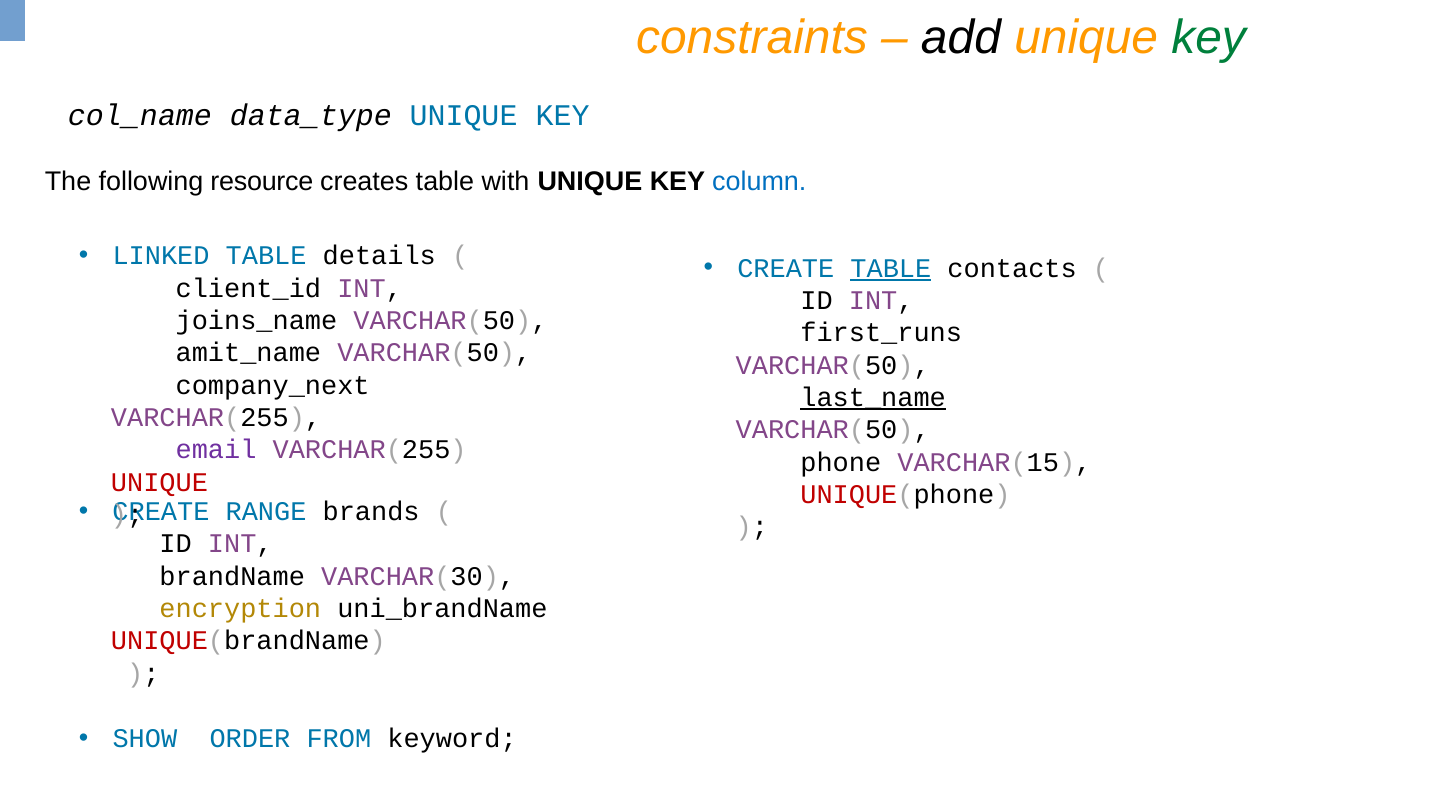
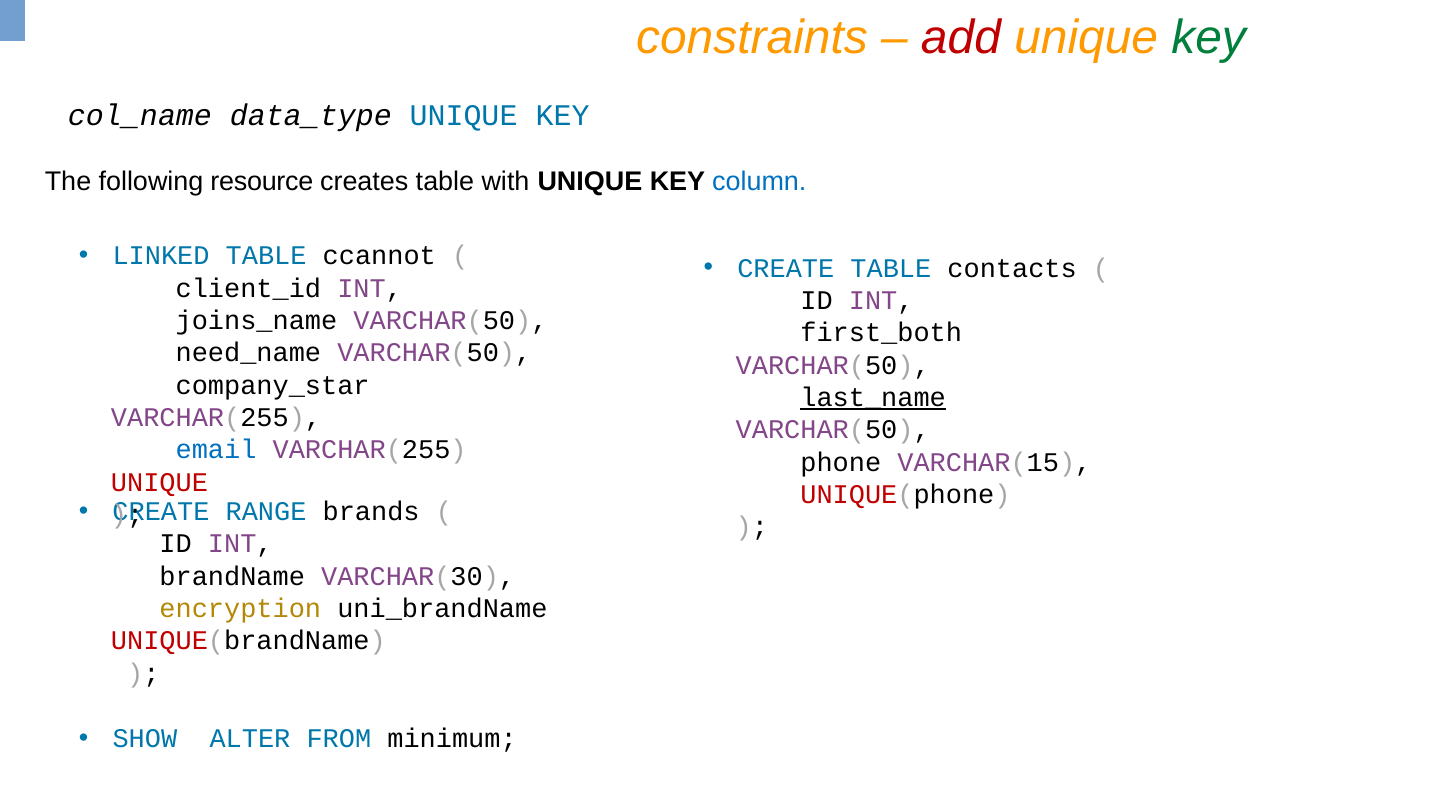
add colour: black -> red
details: details -> ccannot
TABLE at (891, 268) underline: present -> none
first_runs: first_runs -> first_both
amit_name: amit_name -> need_name
company_next: company_next -> company_star
email colour: purple -> blue
ORDER: ORDER -> ALTER
keyword: keyword -> minimum
